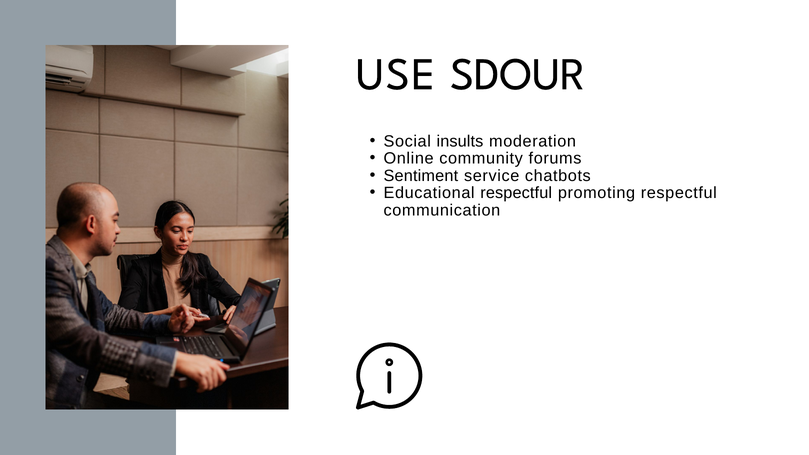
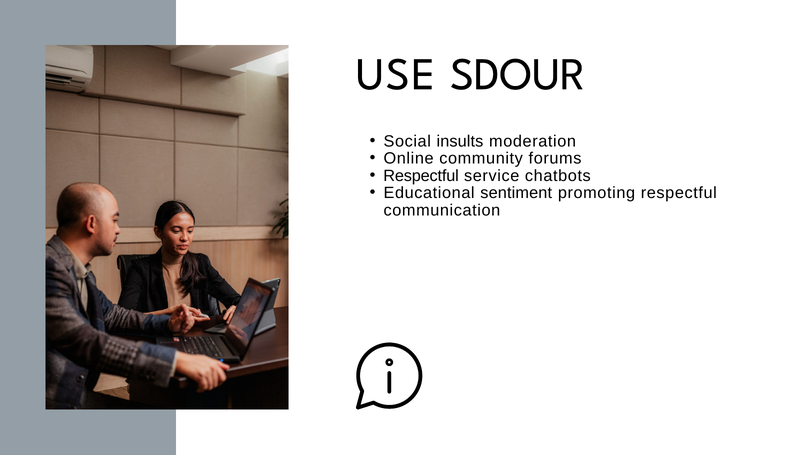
Sentiment at (421, 176): Sentiment -> Respectful
Educational respectful: respectful -> sentiment
